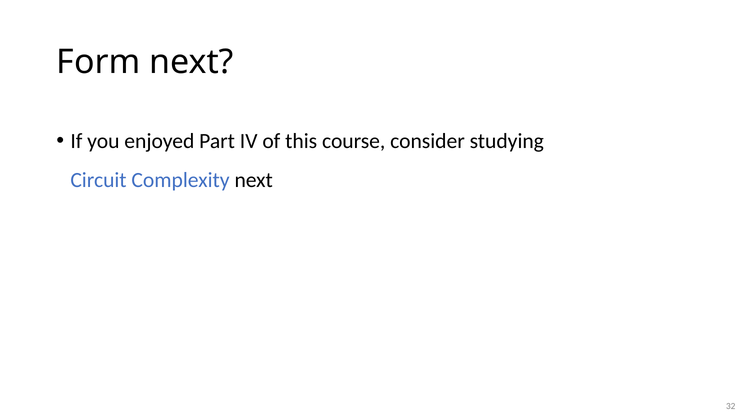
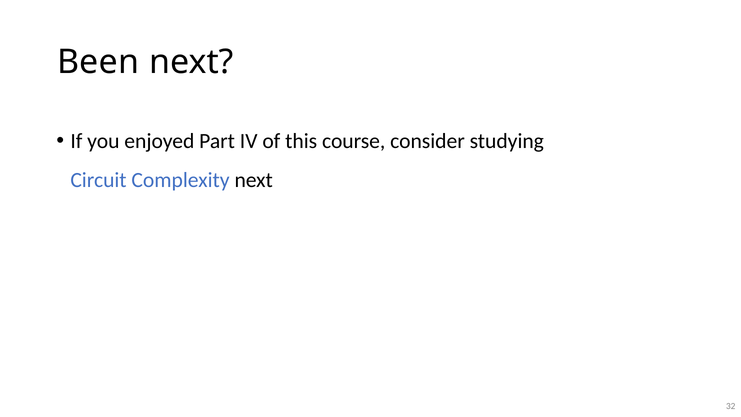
Form: Form -> Been
